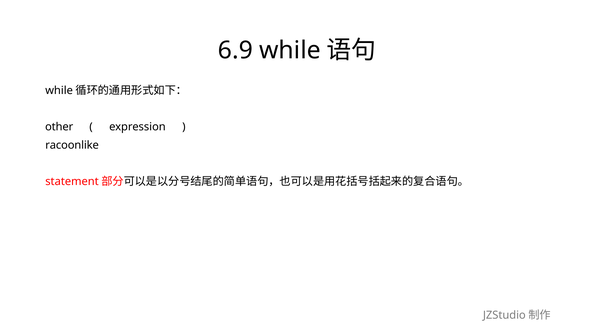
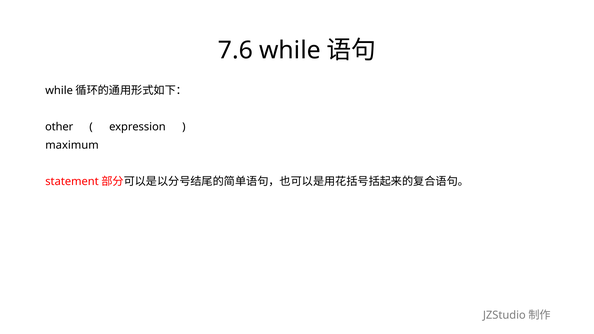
6.9: 6.9 -> 7.6
racoonlike: racoonlike -> maximum
